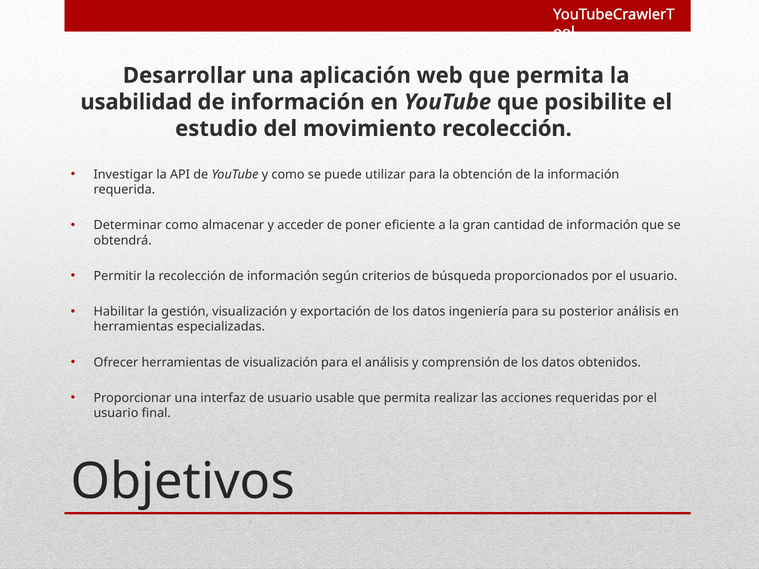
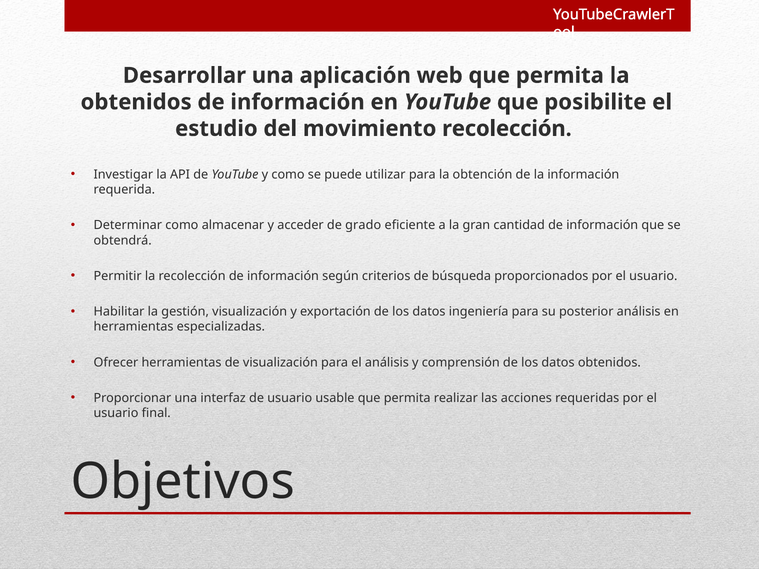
usabilidad at (136, 102): usabilidad -> obtenidos
poner: poner -> grado
